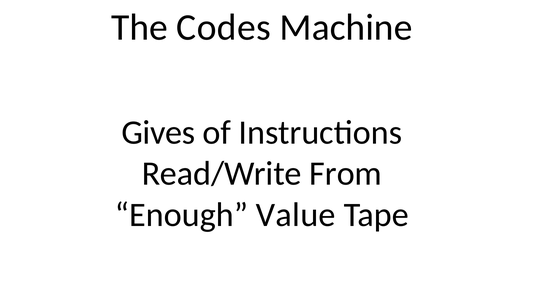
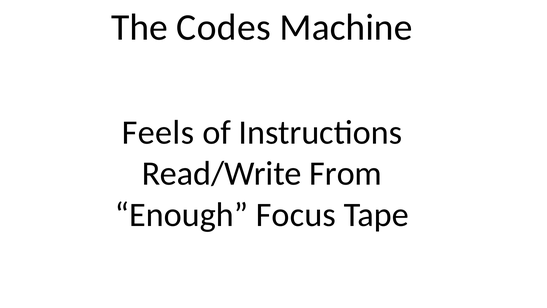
Gives: Gives -> Feels
Value: Value -> Focus
